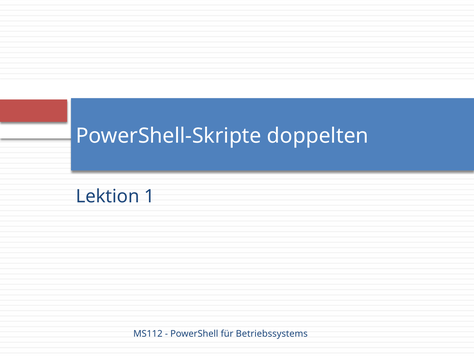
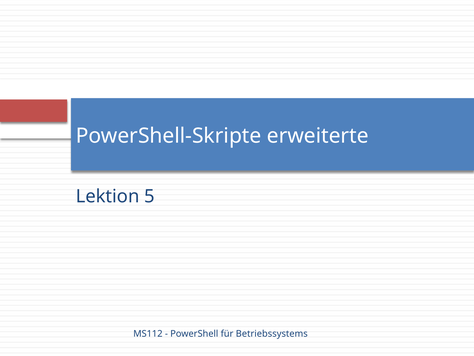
doppelten: doppelten -> erweiterte
1: 1 -> 5
